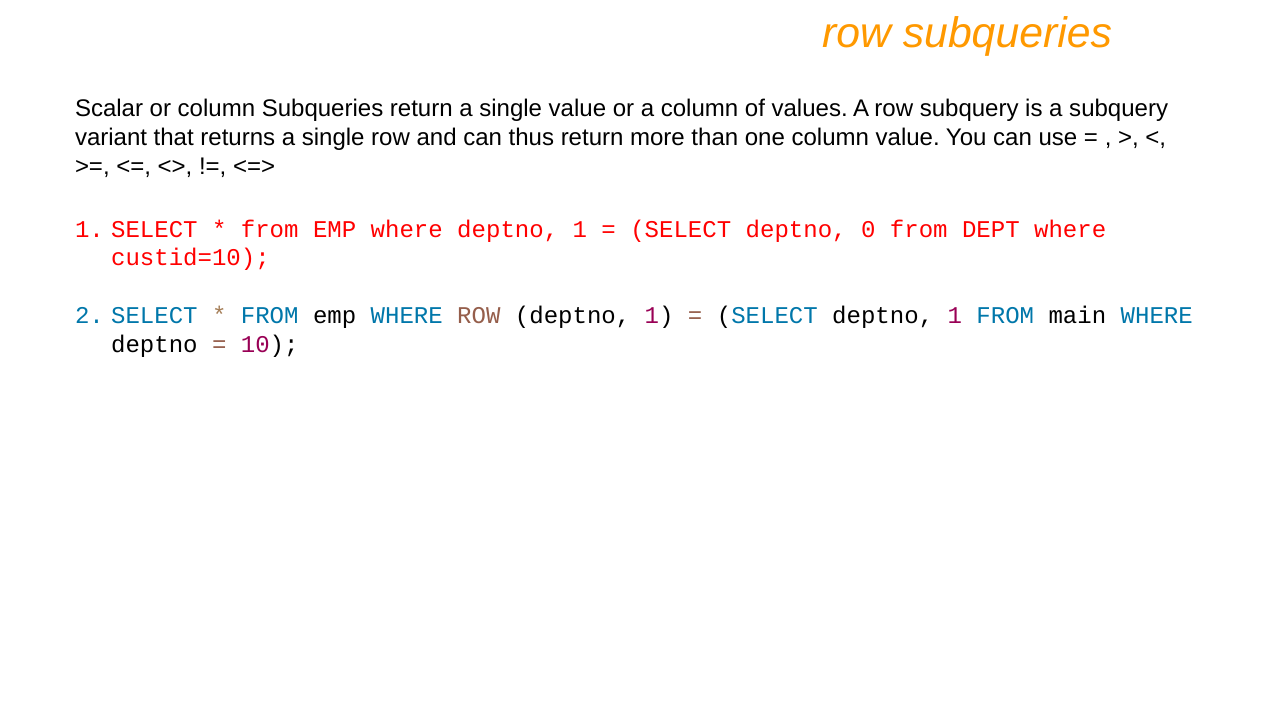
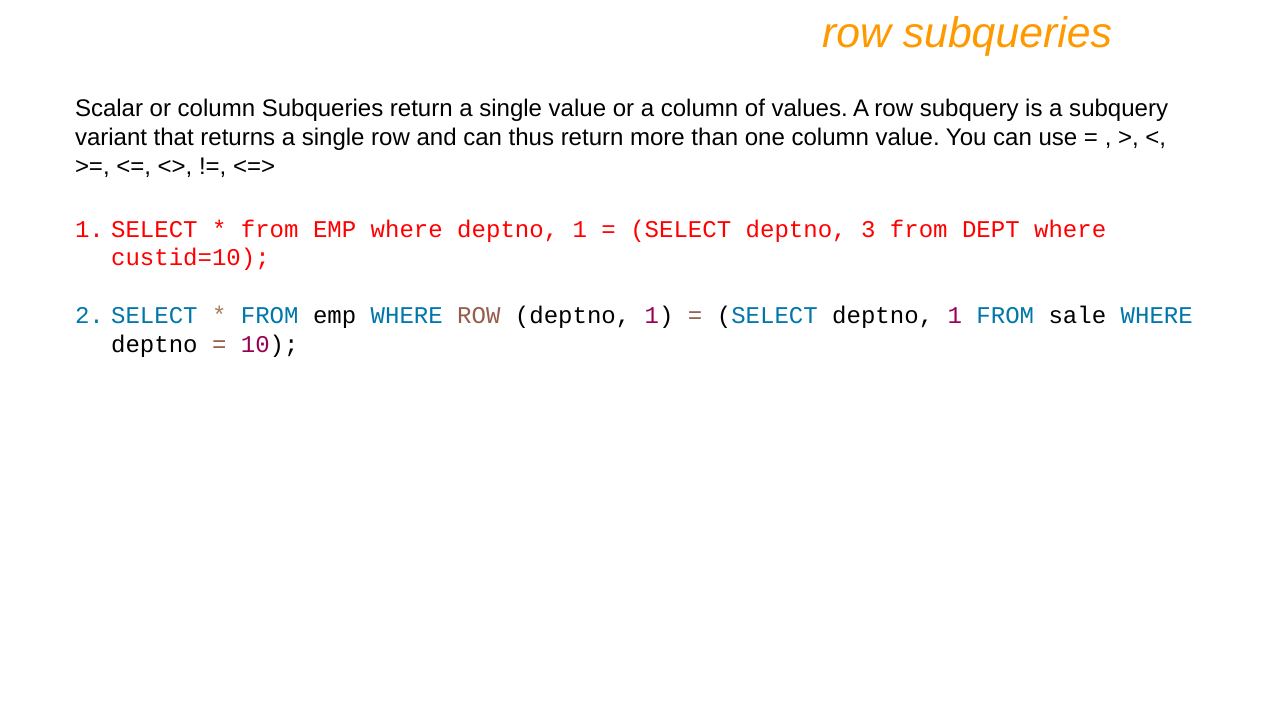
0: 0 -> 3
main: main -> sale
